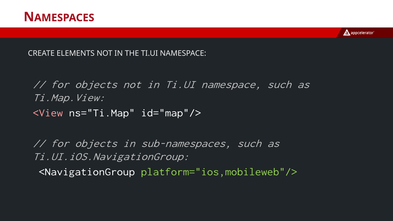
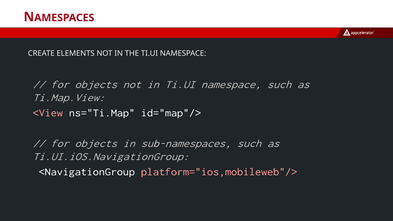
platform="ios,mobileweb"/> colour: light green -> pink
